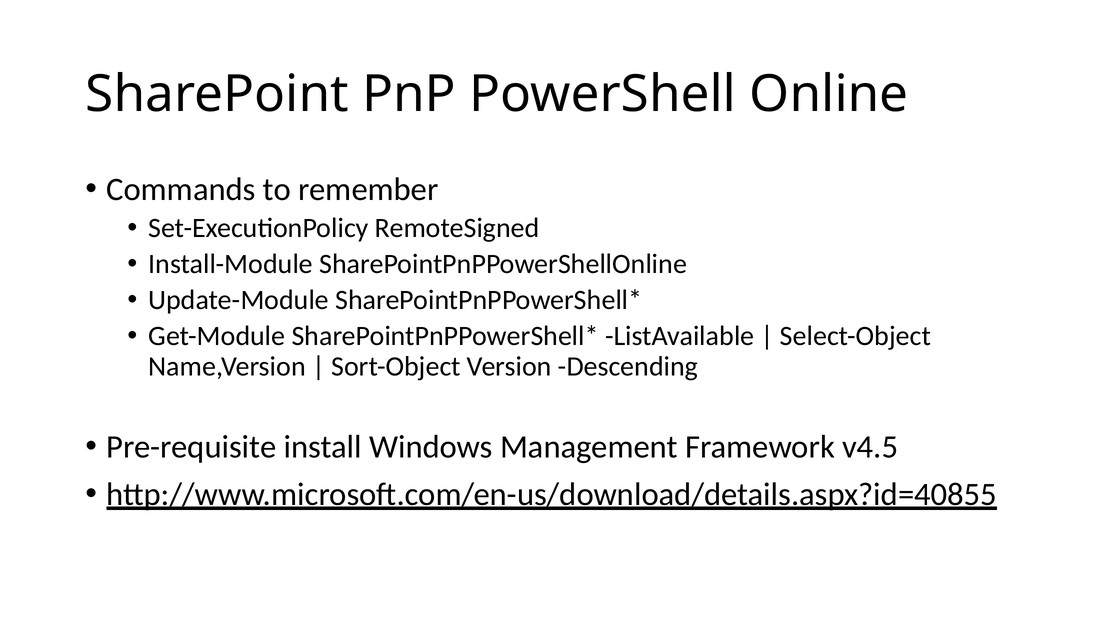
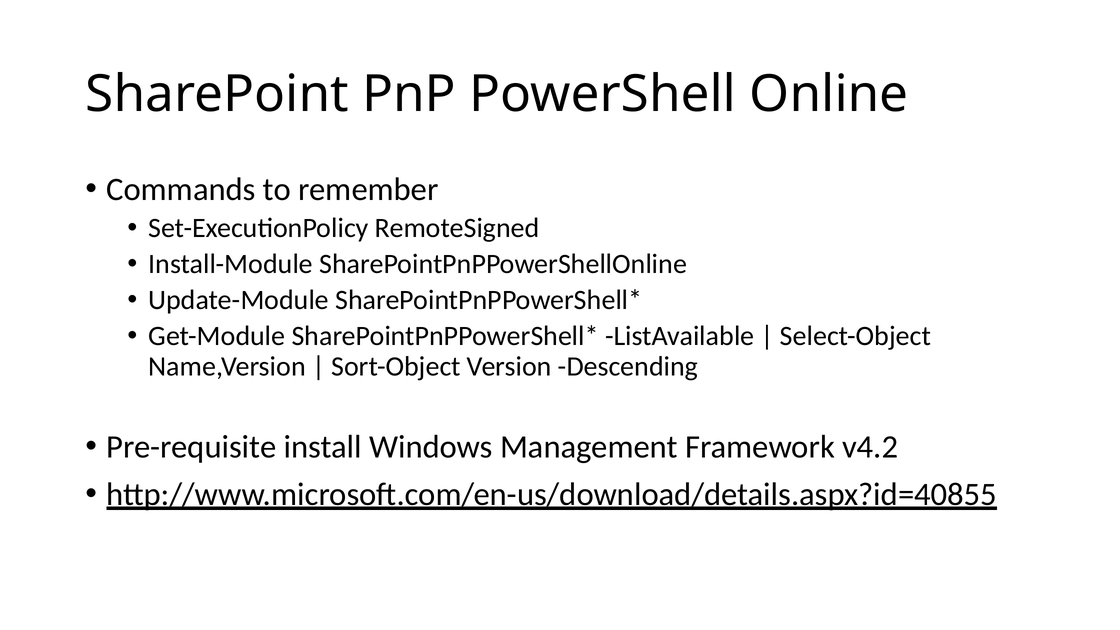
v4.5: v4.5 -> v4.2
